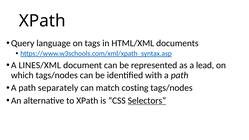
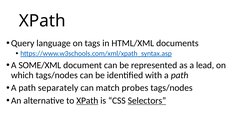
LINES/XML: LINES/XML -> SOME/XML
costing: costing -> probes
XPath at (87, 101) underline: none -> present
